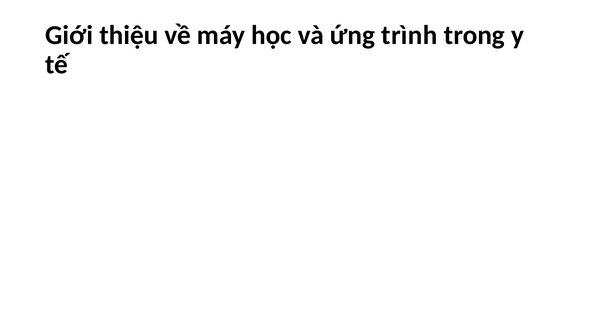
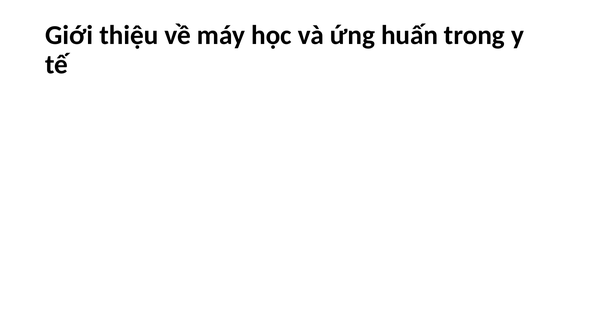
trình: trình -> huấn
